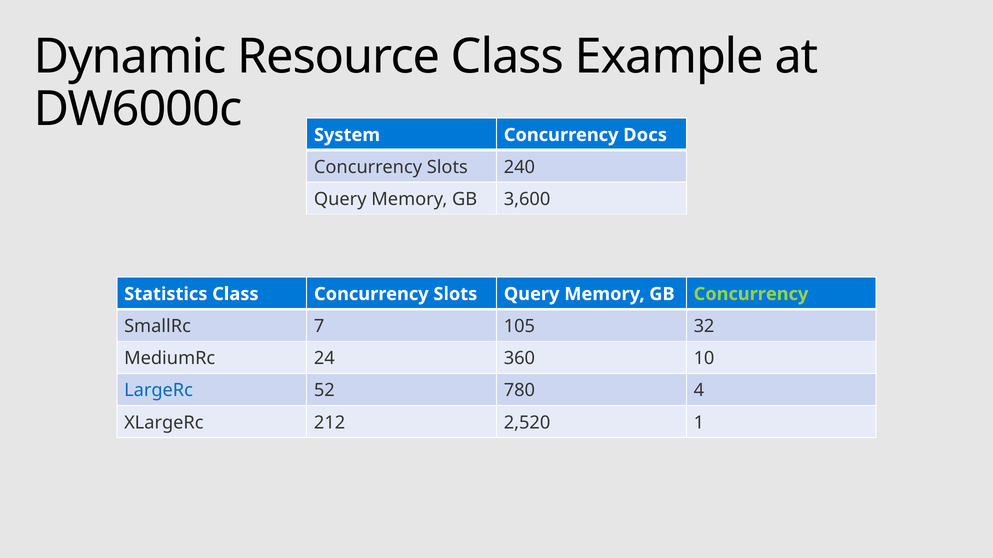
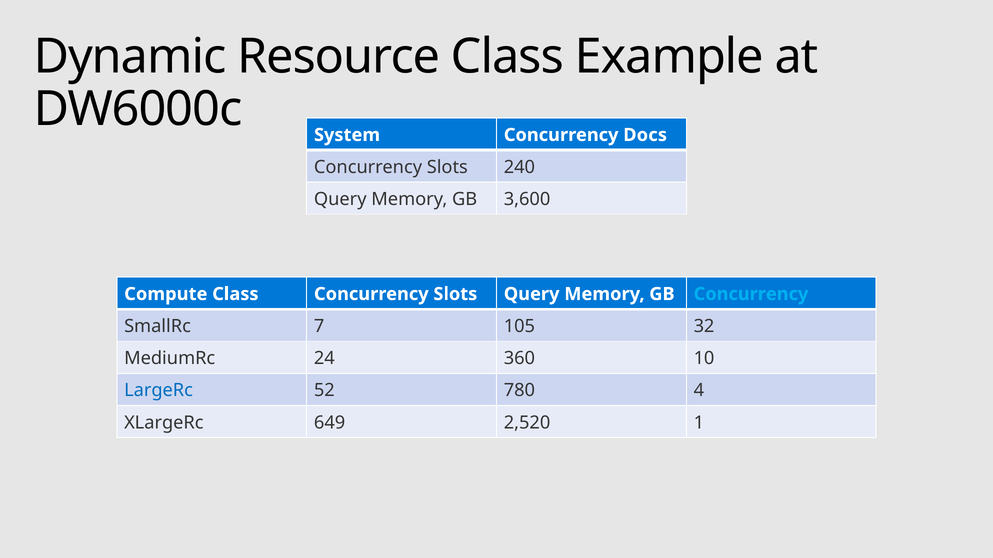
Statistics: Statistics -> Compute
Concurrency at (751, 294) colour: light green -> light blue
212: 212 -> 649
